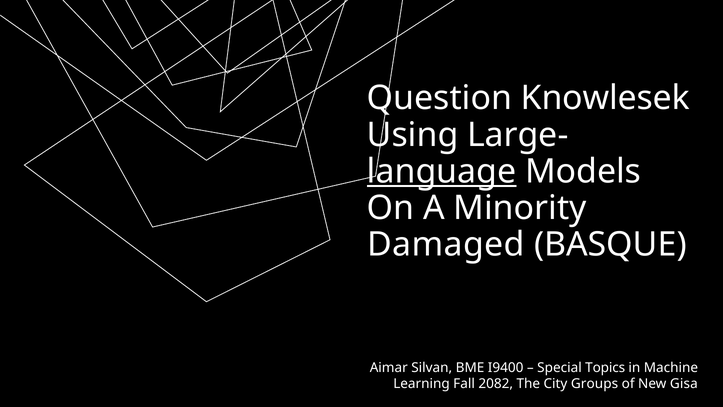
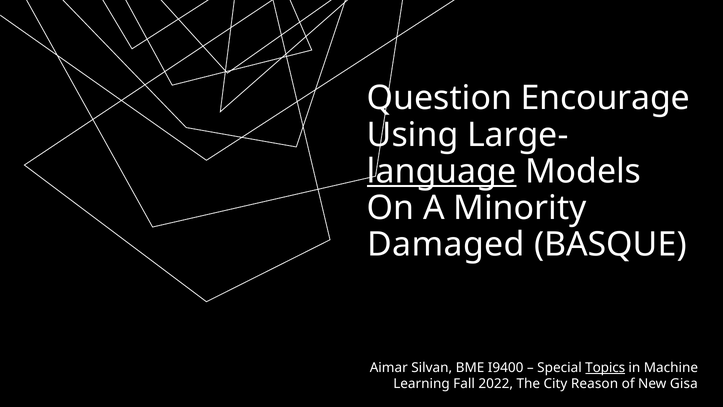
Knowlesek: Knowlesek -> Encourage
Topics underline: none -> present
2082: 2082 -> 2022
Groups: Groups -> Reason
